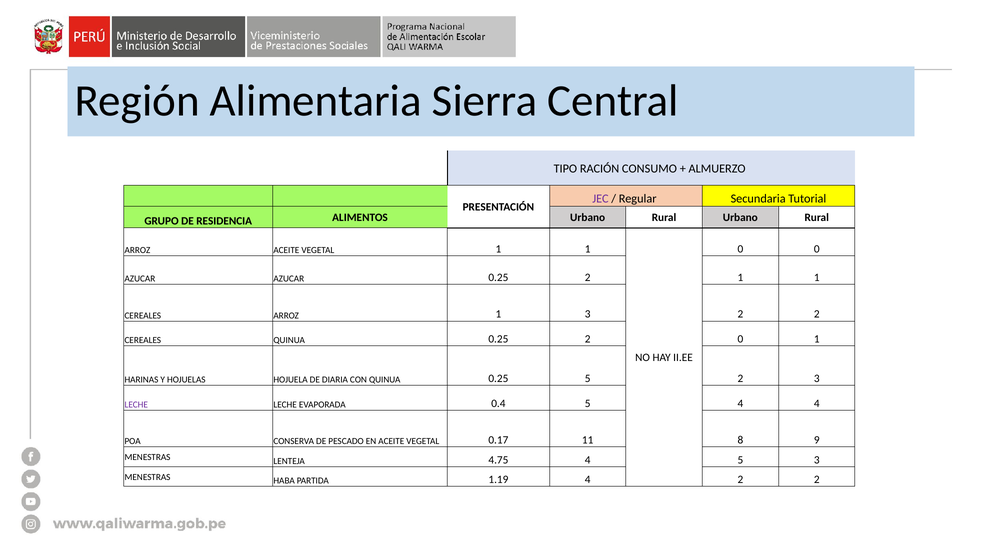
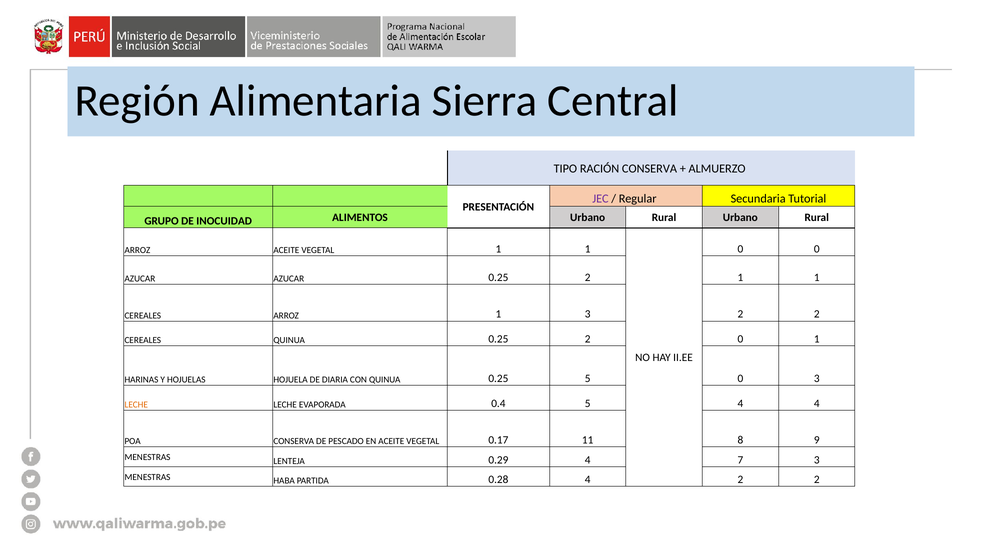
RACIÓN CONSUMO: CONSUMO -> CONSERVA
RESIDENCIA: RESIDENCIA -> INOCUIDAD
5 2: 2 -> 0
LECHE at (136, 404) colour: purple -> orange
4.75: 4.75 -> 0.29
4 5: 5 -> 7
1.19: 1.19 -> 0.28
